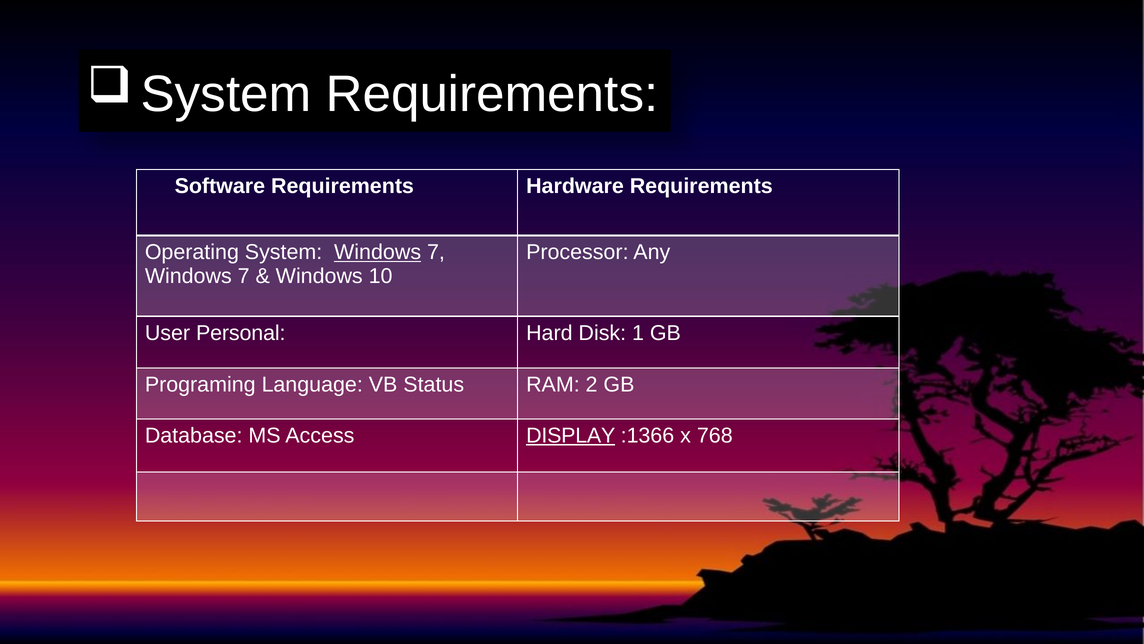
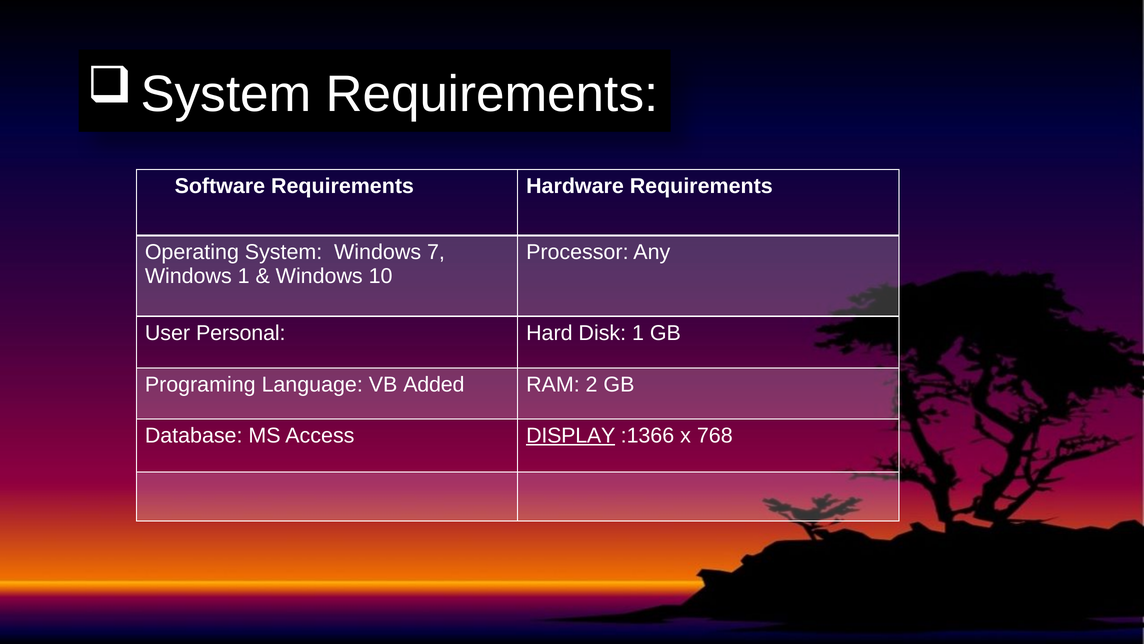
Windows at (378, 252) underline: present -> none
7 at (244, 276): 7 -> 1
Status: Status -> Added
